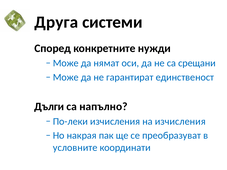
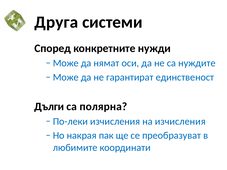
срещани: срещани -> нуждите
напълно: напълно -> полярна
условните: условните -> любимите
